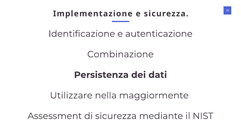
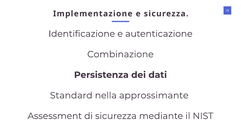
Utilizzare: Utilizzare -> Standard
maggiormente: maggiormente -> approssimante
